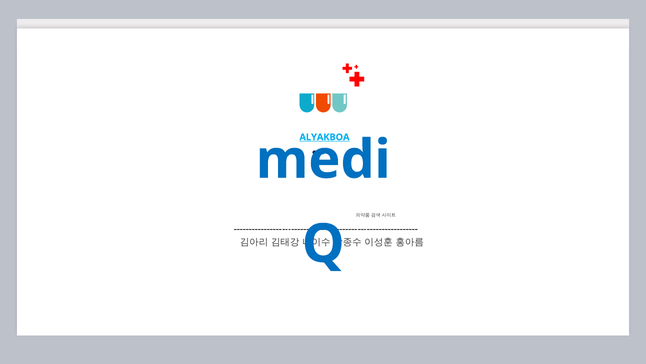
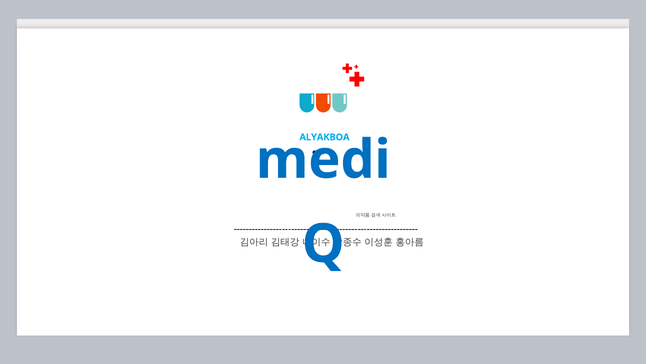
ALYAKBOA underline: present -> none
